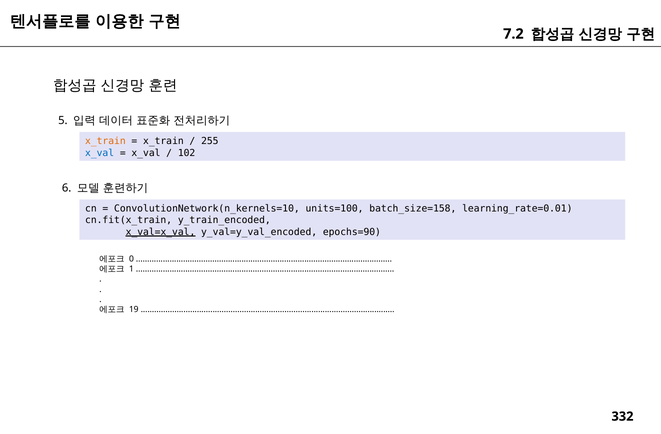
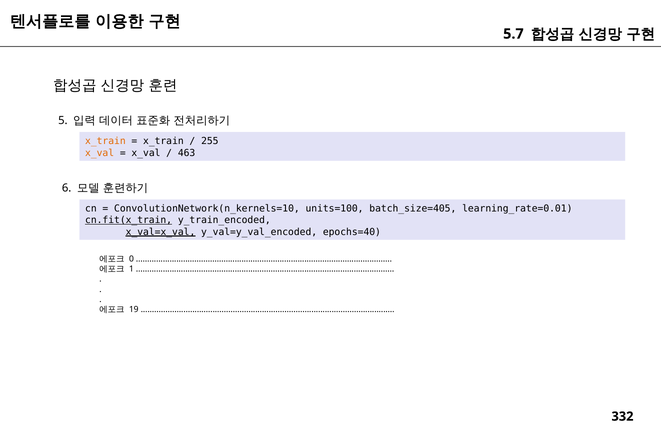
7.2: 7.2 -> 5.7
x_val at (100, 153) colour: blue -> orange
102: 102 -> 463
batch_size=158: batch_size=158 -> batch_size=405
cn.fit(x_train underline: none -> present
epochs=90: epochs=90 -> epochs=40
